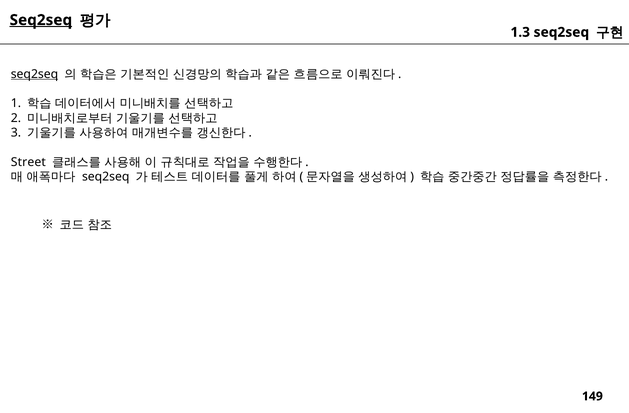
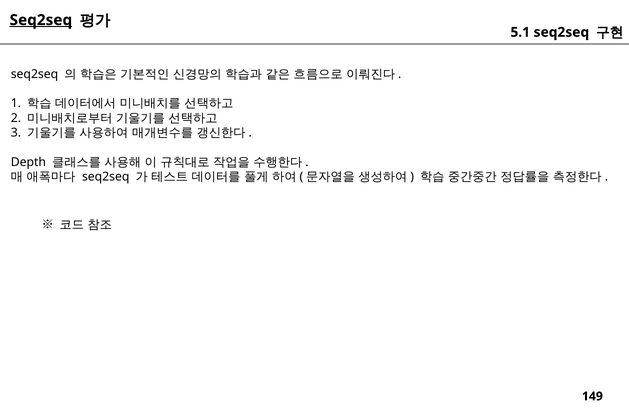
1.3: 1.3 -> 5.1
seq2seq at (34, 74) underline: present -> none
Street: Street -> Depth
